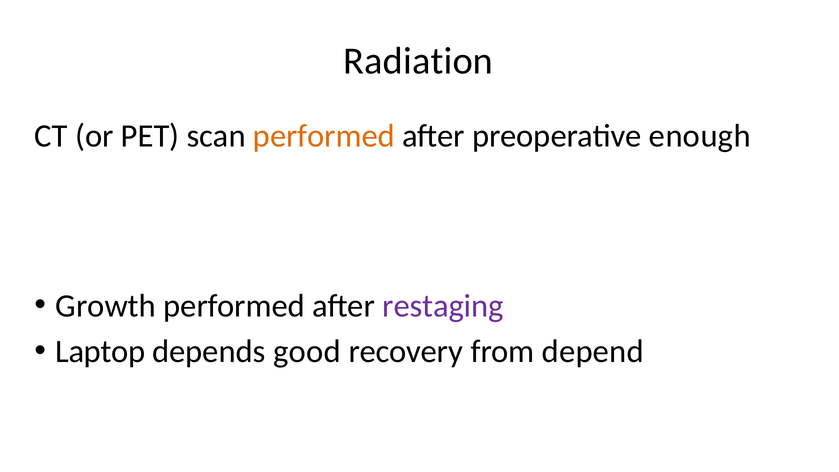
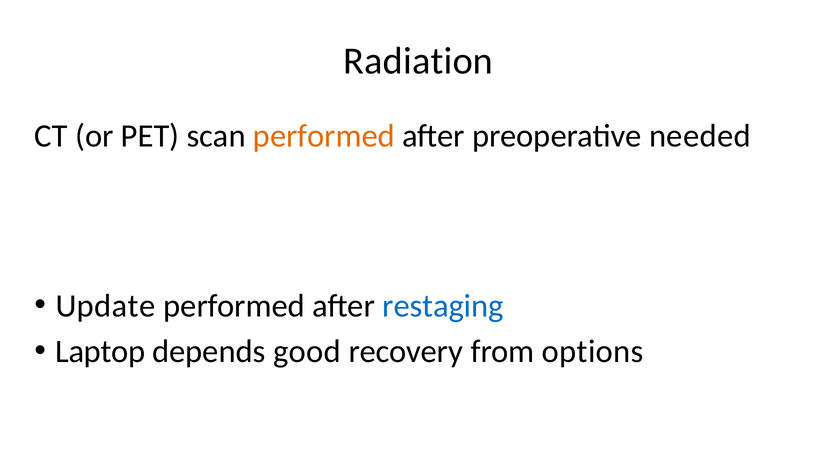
enough: enough -> needed
Growth: Growth -> Update
restaging colour: purple -> blue
depend: depend -> options
